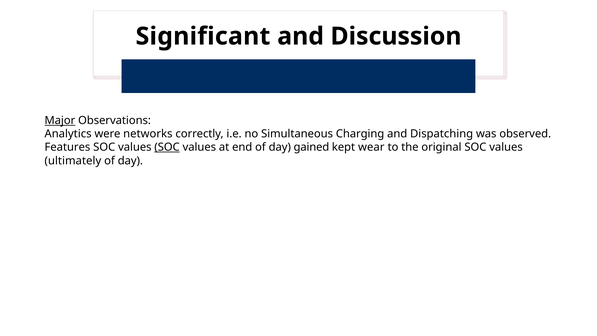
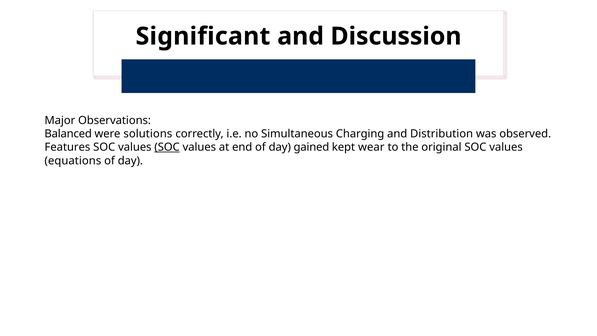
Major underline: present -> none
Analytics: Analytics -> Balanced
networks: networks -> solutions
Dispatching: Dispatching -> Distribution
ultimately: ultimately -> equations
